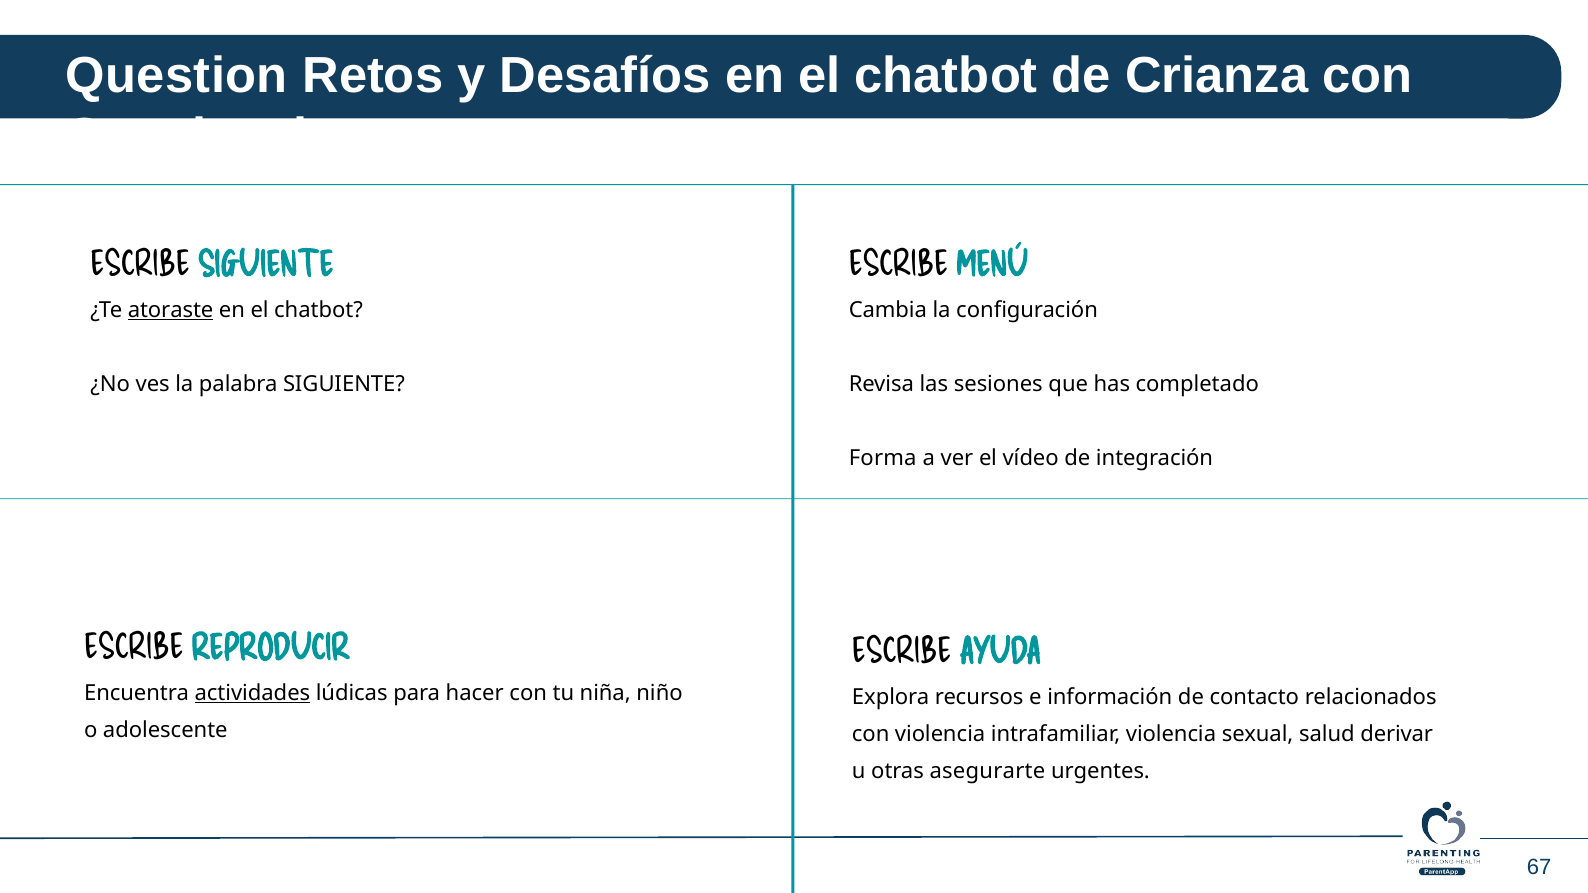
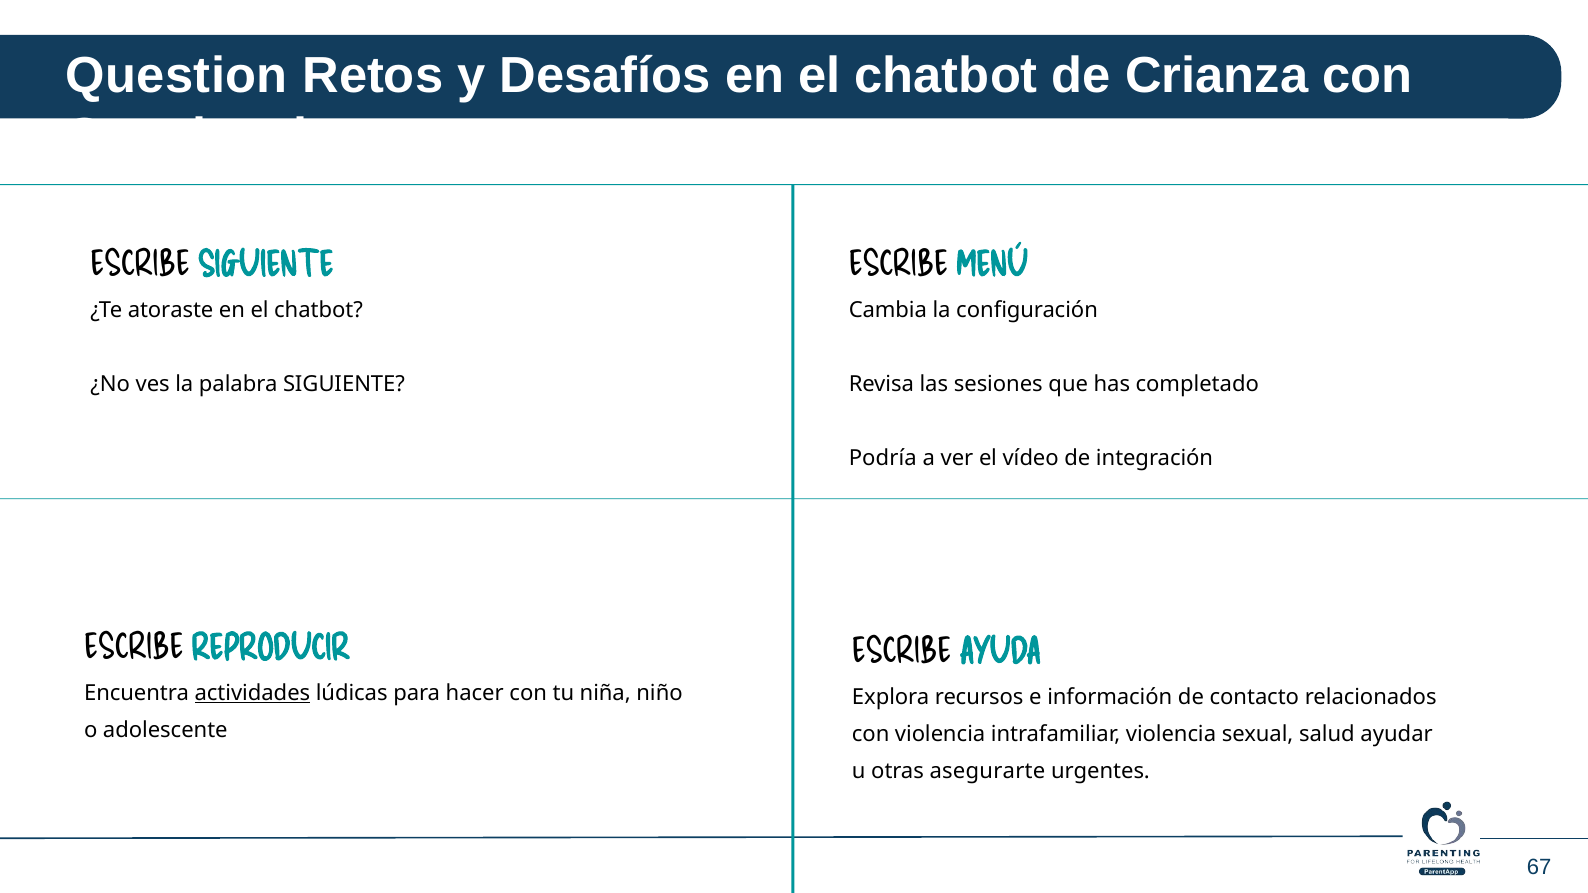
atoraste underline: present -> none
Forma: Forma -> Podría
derivar: derivar -> ayudar
